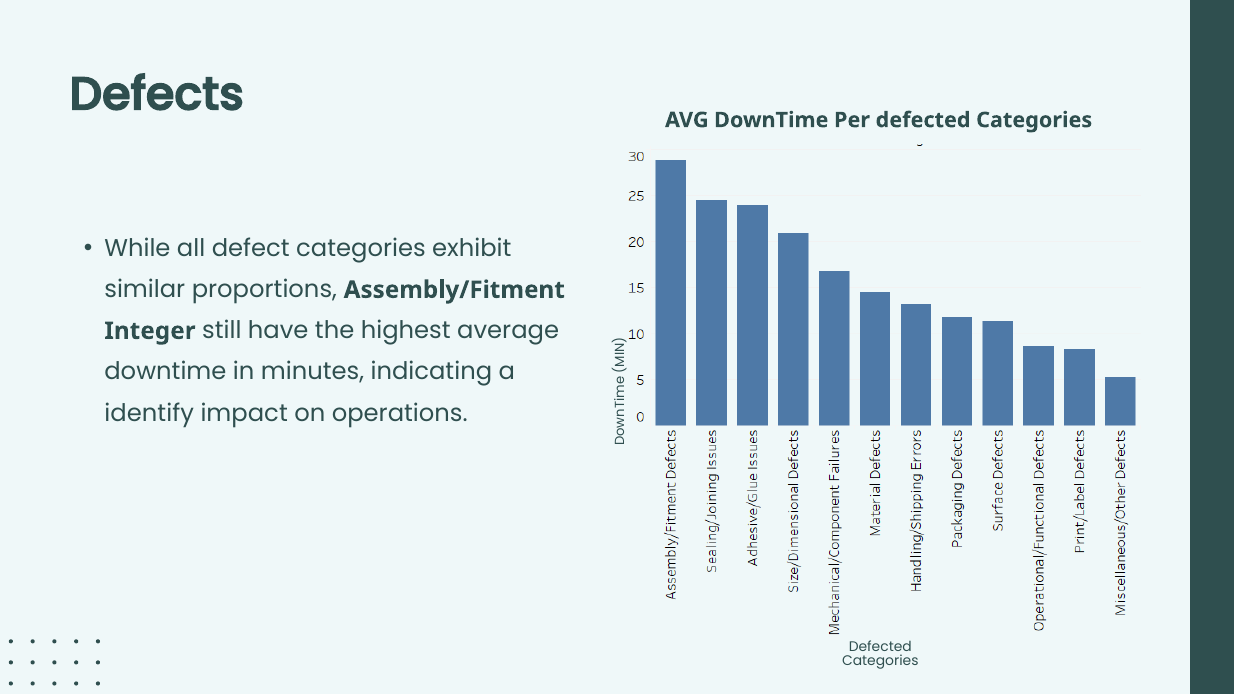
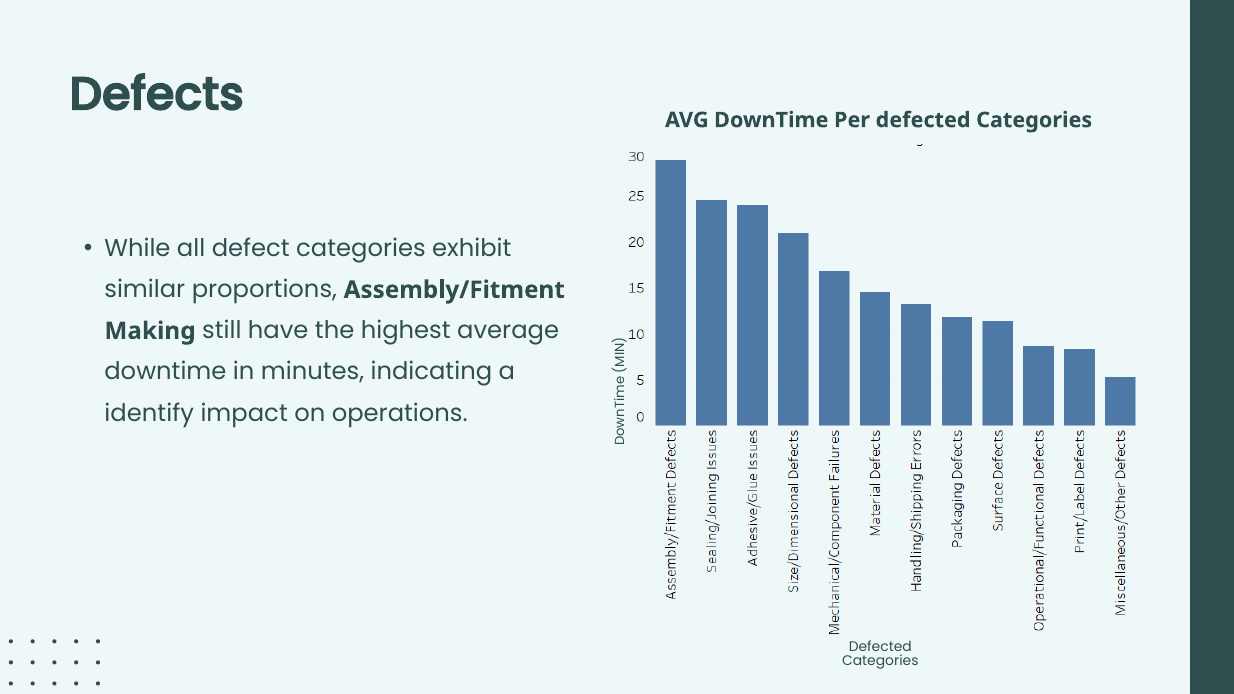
Integer: Integer -> Making
